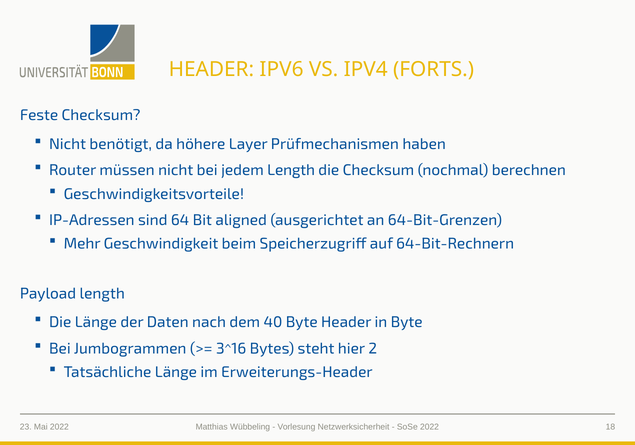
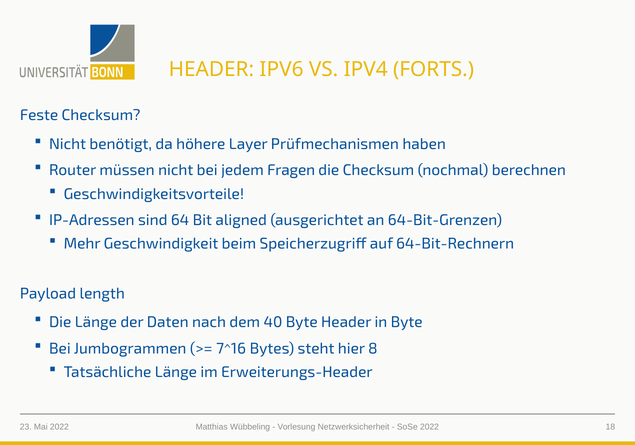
jedem Length: Length -> Fragen
3^16: 3^16 -> 7^16
2: 2 -> 8
